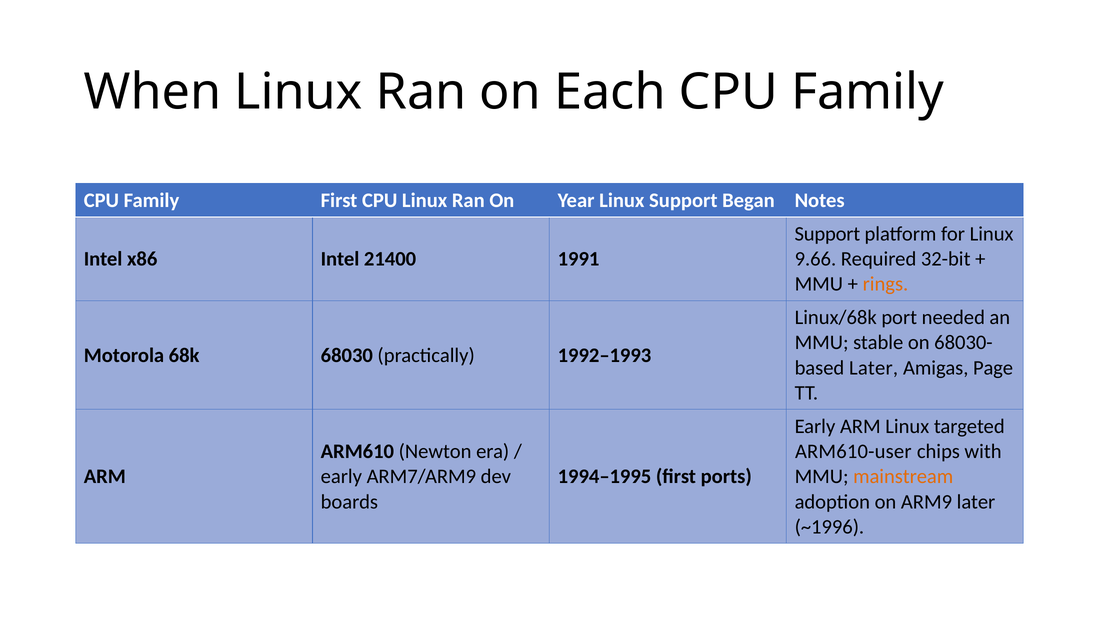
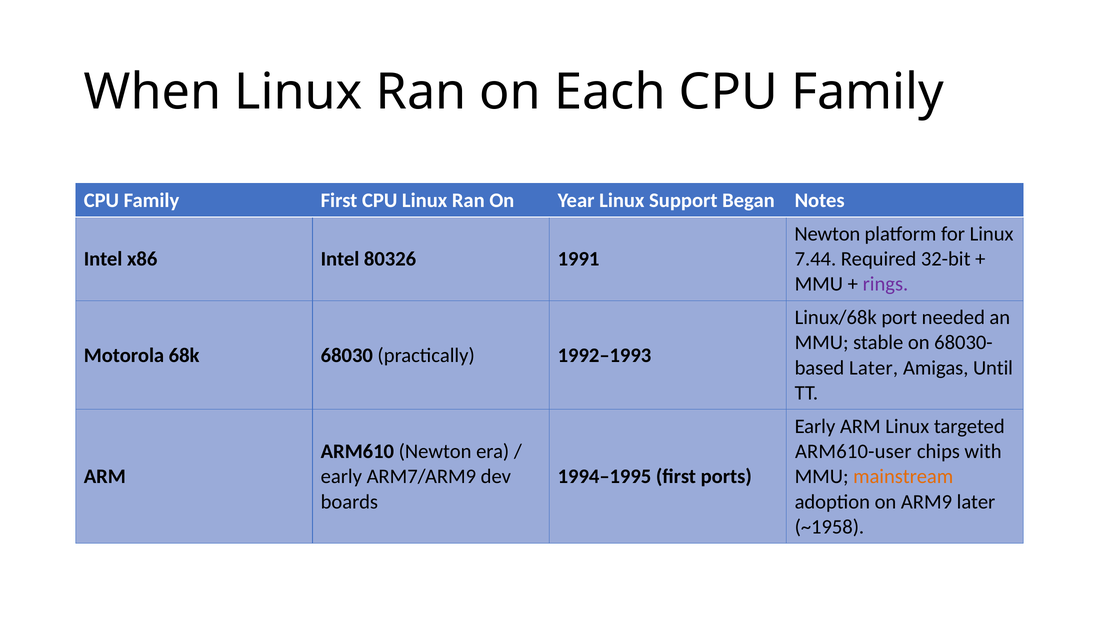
Support at (827, 234): Support -> Newton
21400: 21400 -> 80326
9.66: 9.66 -> 7.44
rings colour: orange -> purple
Page: Page -> Until
~1996: ~1996 -> ~1958
